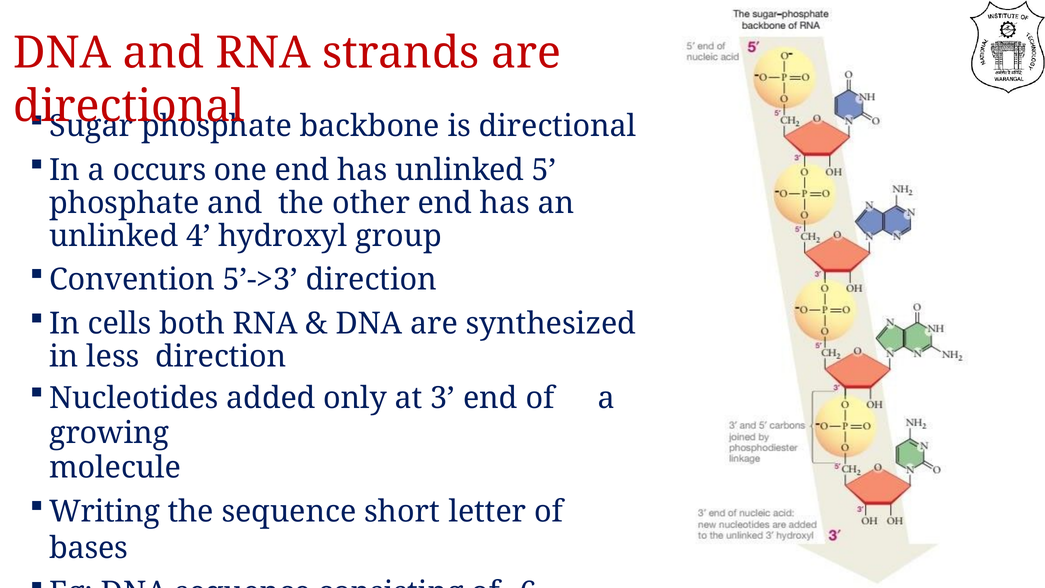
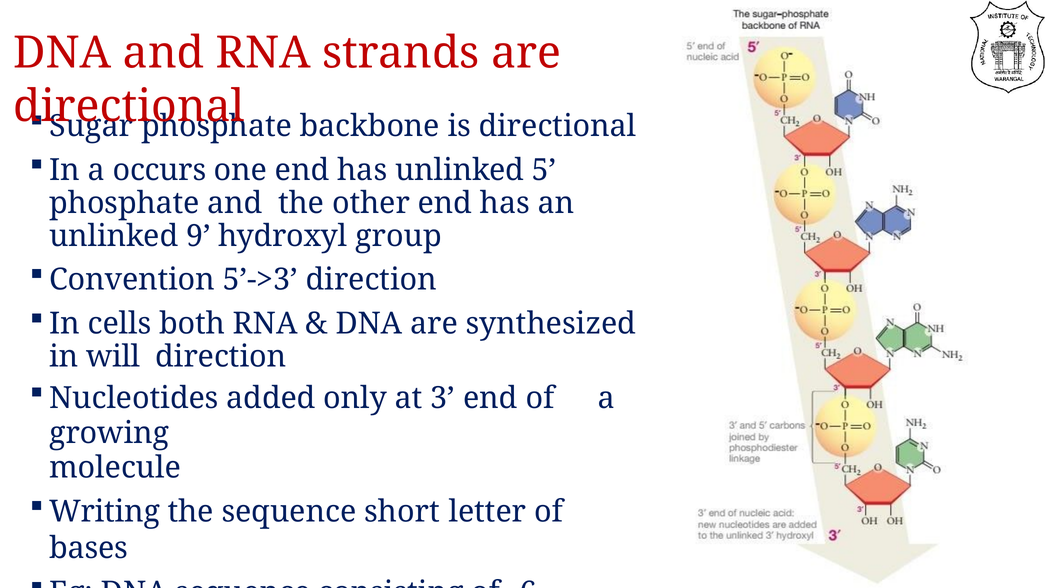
4: 4 -> 9
less: less -> will
